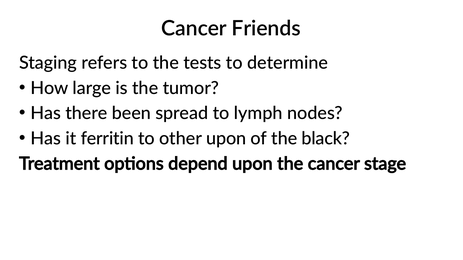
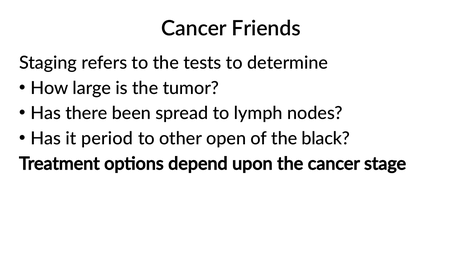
ferritin: ferritin -> period
other upon: upon -> open
